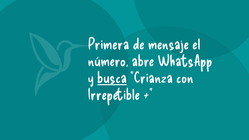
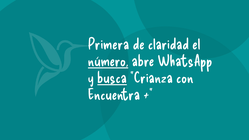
mensaje: mensaje -> claridad
número underline: none -> present
Irrepetible: Irrepetible -> Encuentra
